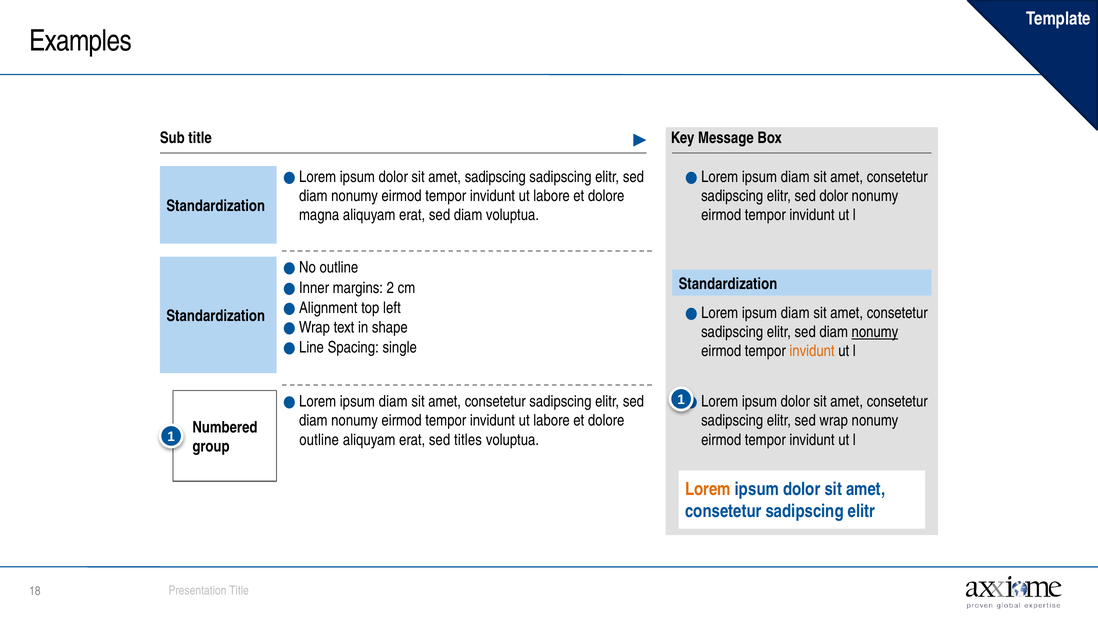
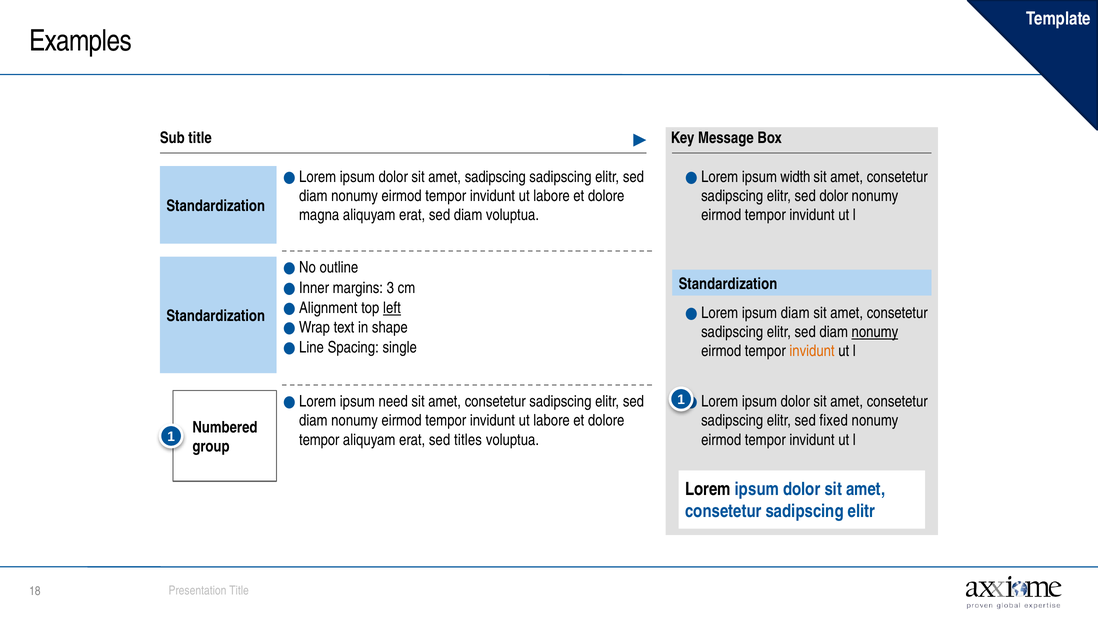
diam at (795, 177): diam -> width
2: 2 -> 3
left underline: none -> present
diam at (393, 402): diam -> need
wrap: wrap -> fixed
outline at (319, 440): outline -> tempor
Lorem colour: orange -> black
